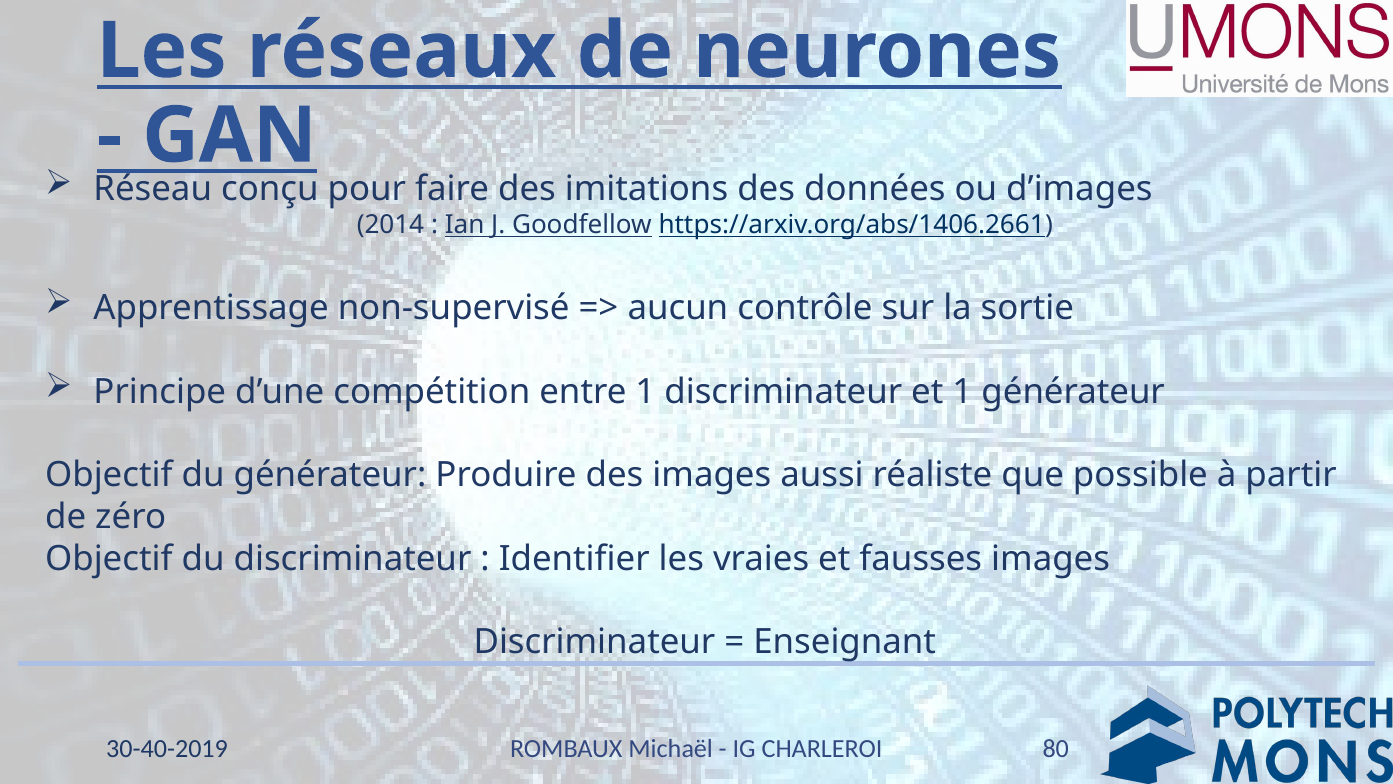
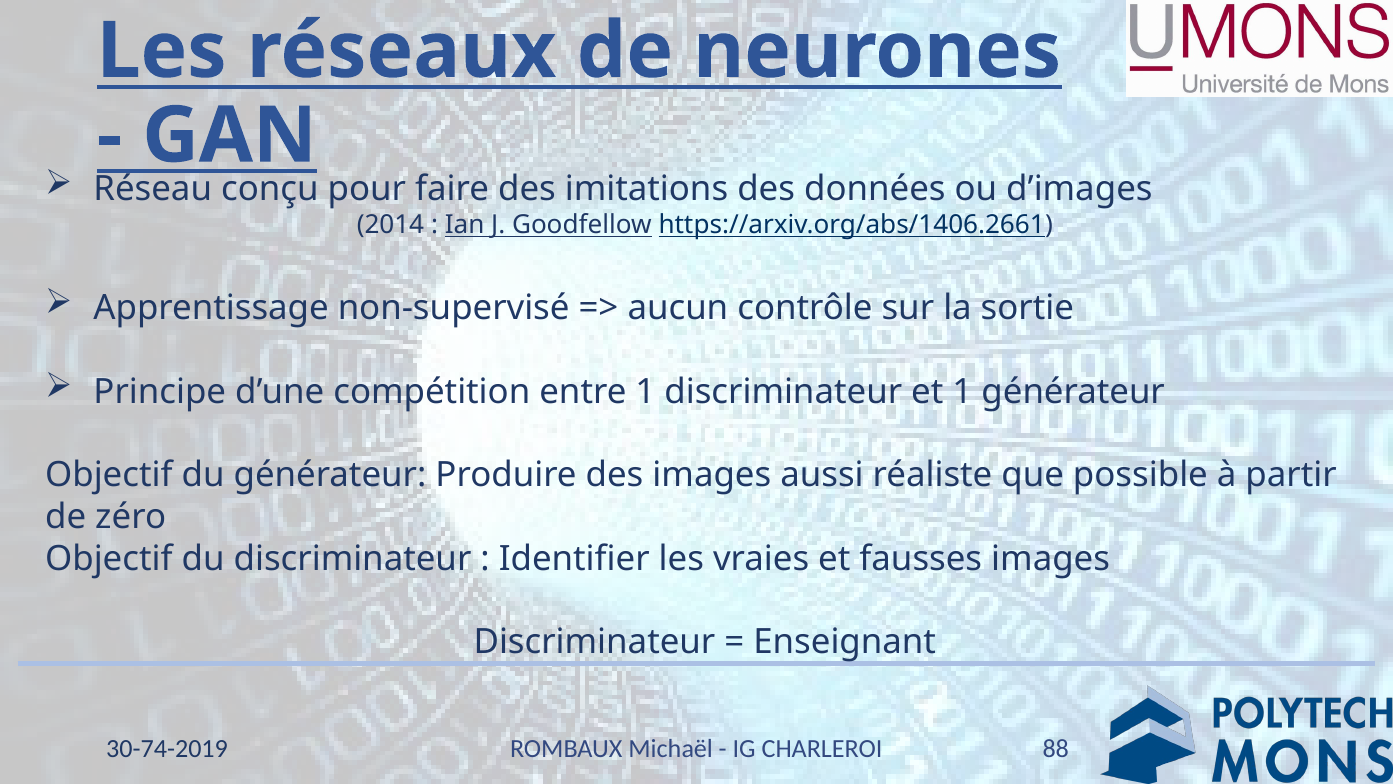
80: 80 -> 88
30-40-2019: 30-40-2019 -> 30-74-2019
